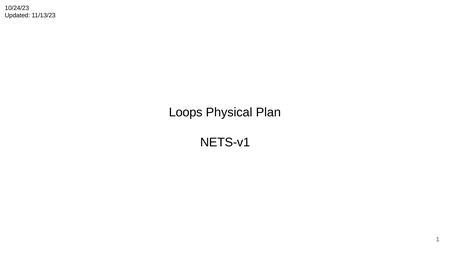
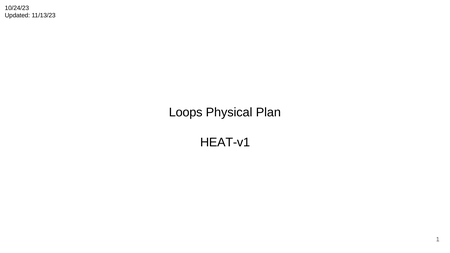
NETS-v1: NETS-v1 -> HEAT-v1
